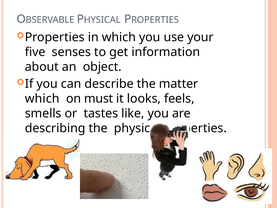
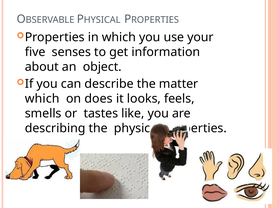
must: must -> does
